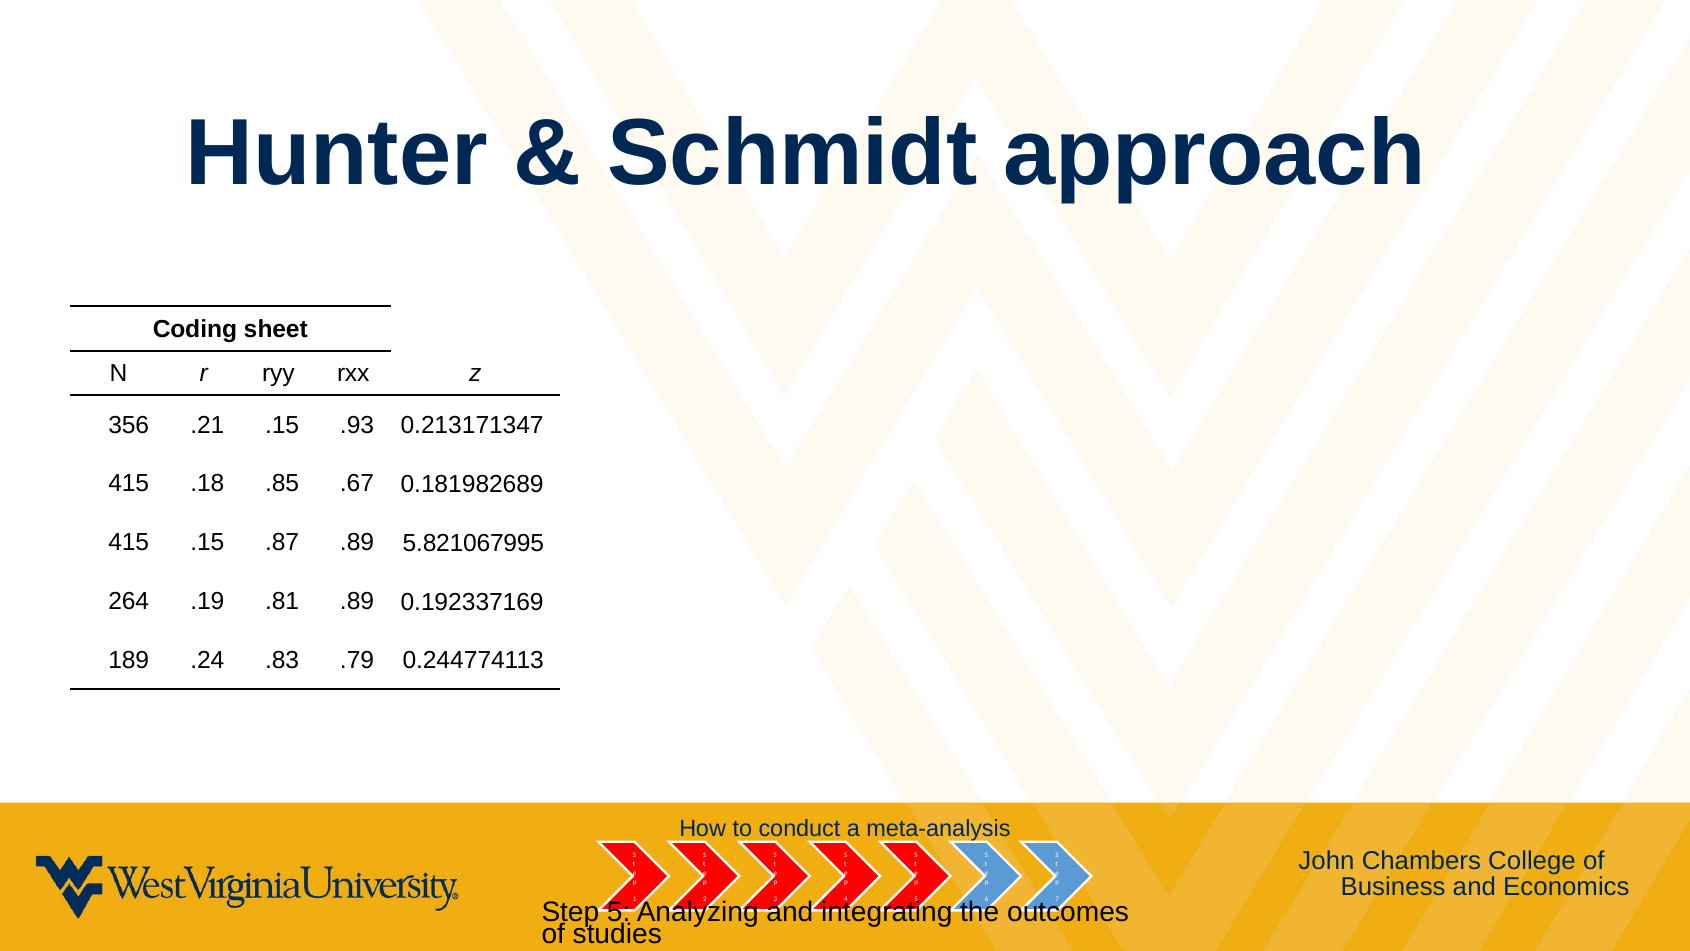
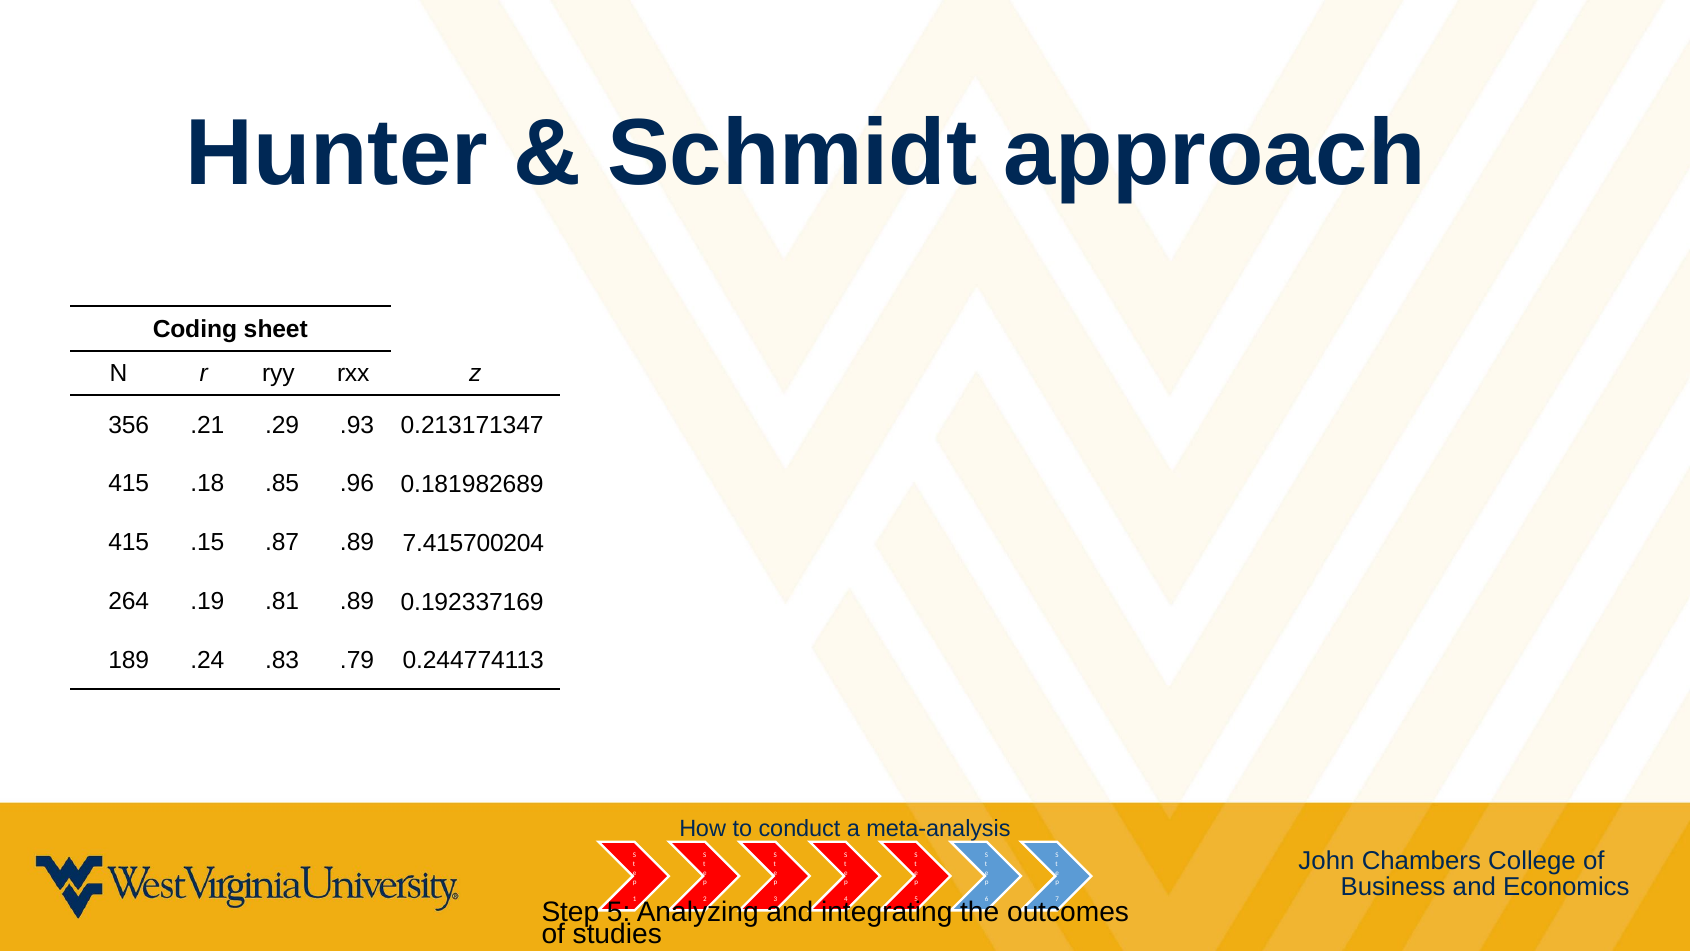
.21 .15: .15 -> .29
.67: .67 -> .96
5.821067995: 5.821067995 -> 7.415700204
